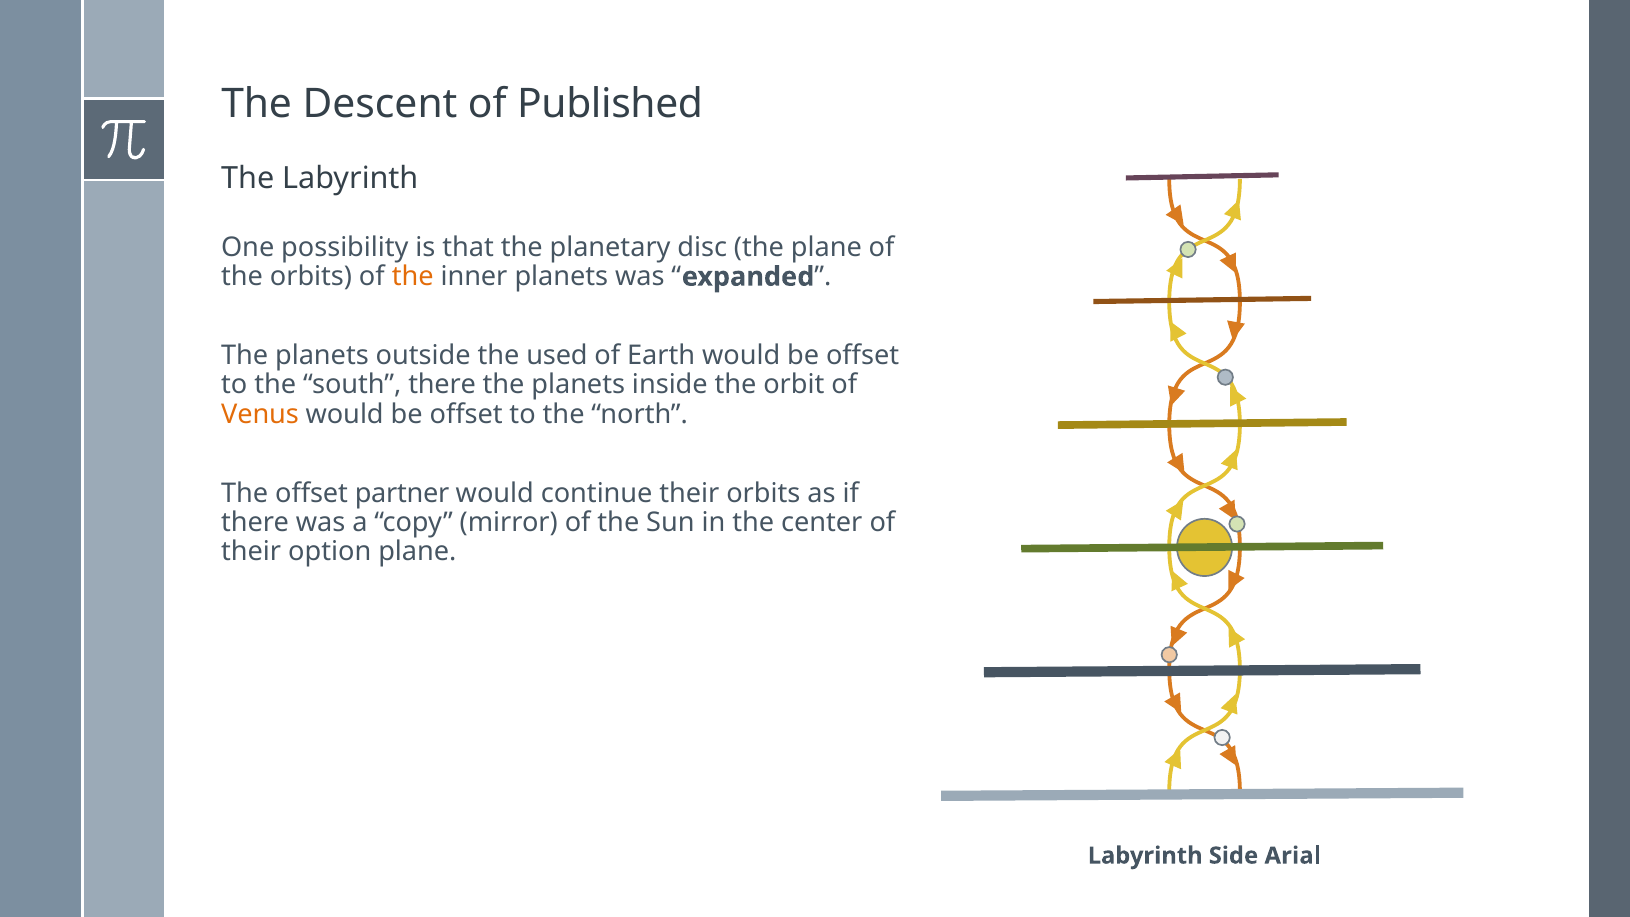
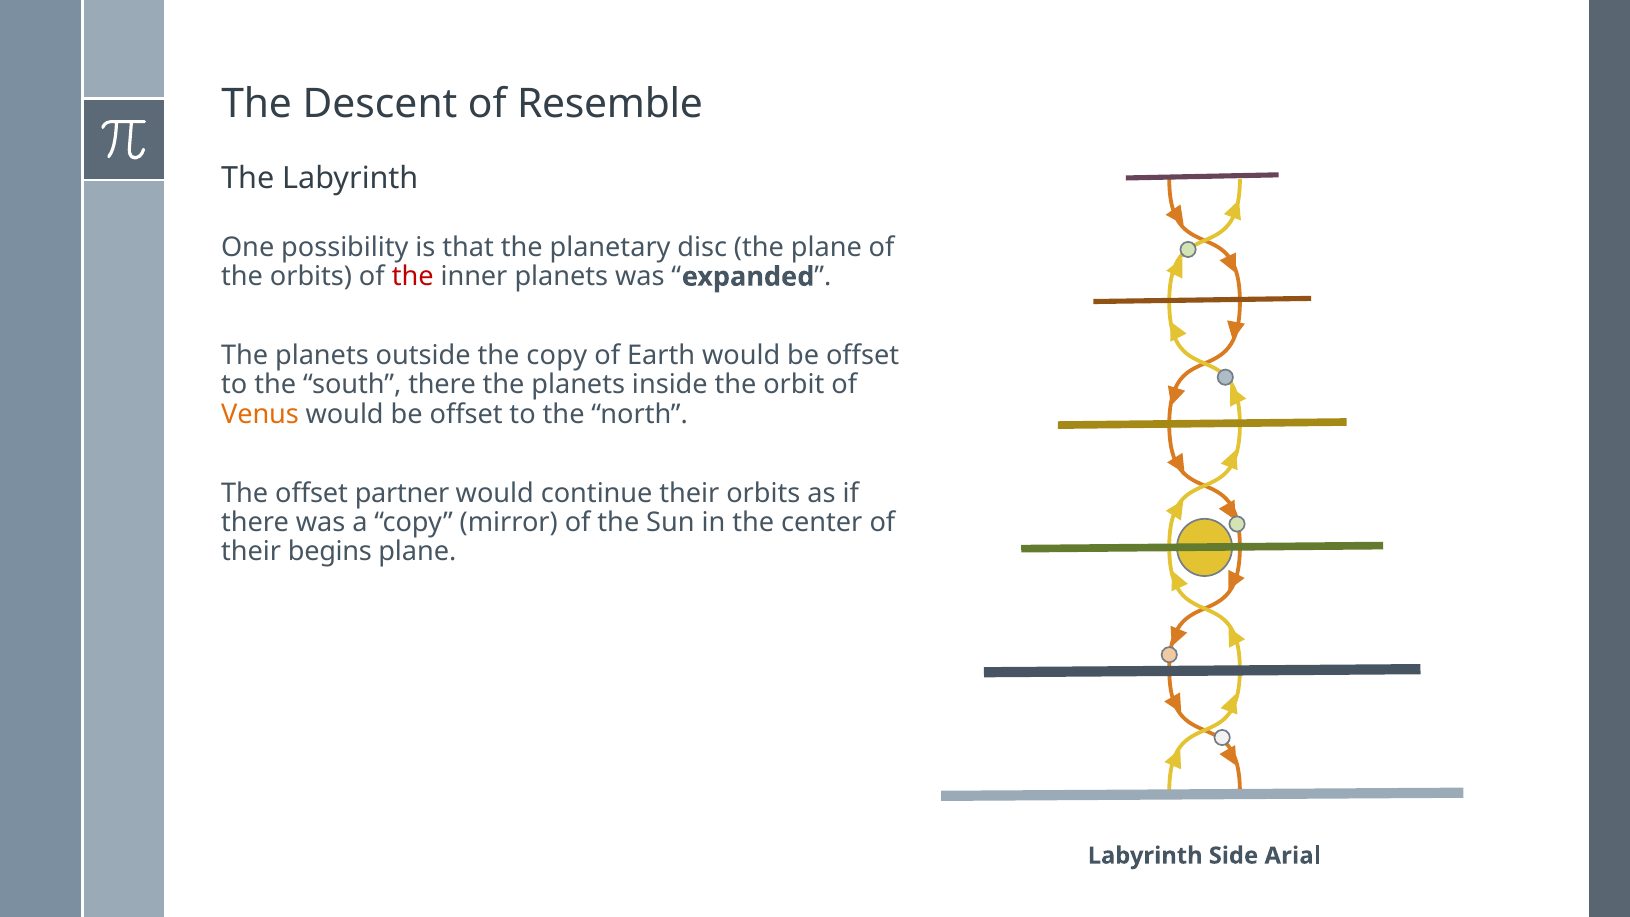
Published: Published -> Resemble
the at (413, 277) colour: orange -> red
the used: used -> copy
option: option -> begins
